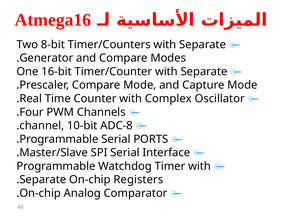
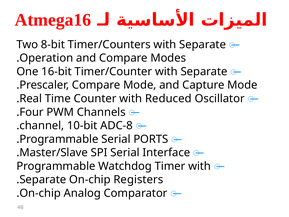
Generator: Generator -> Operation
Complex: Complex -> Reduced
